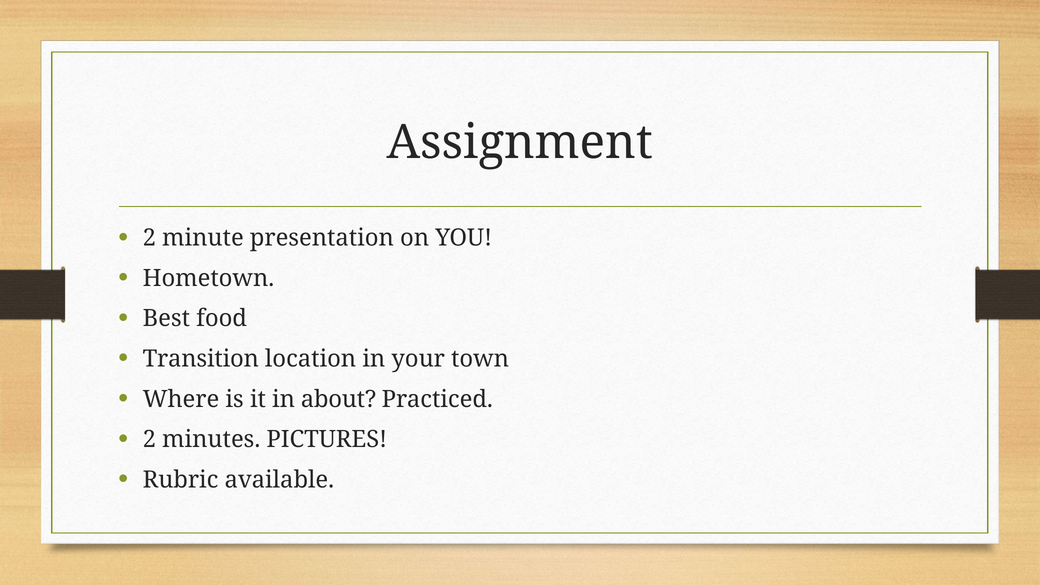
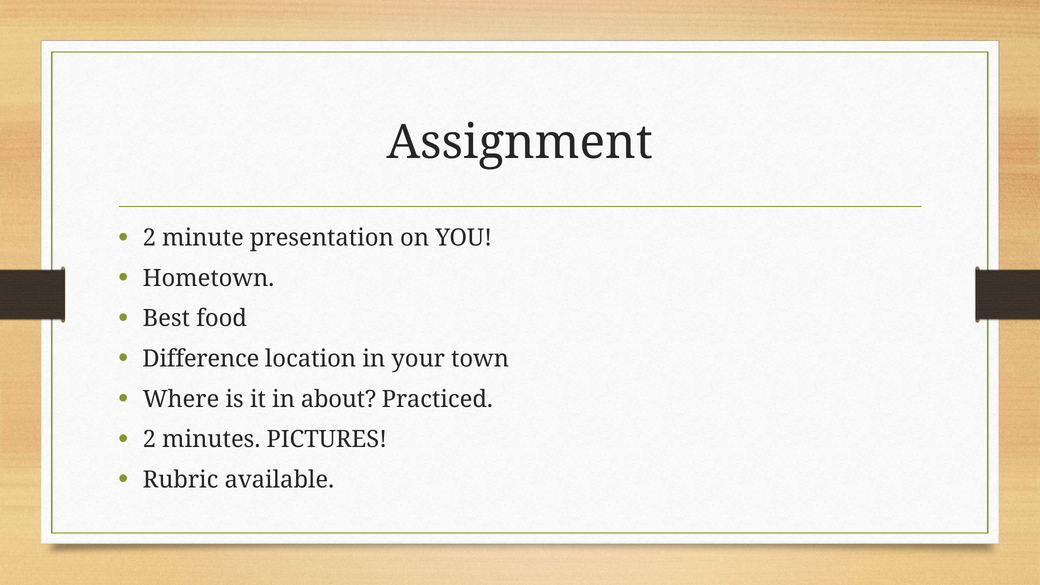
Transition: Transition -> Difference
